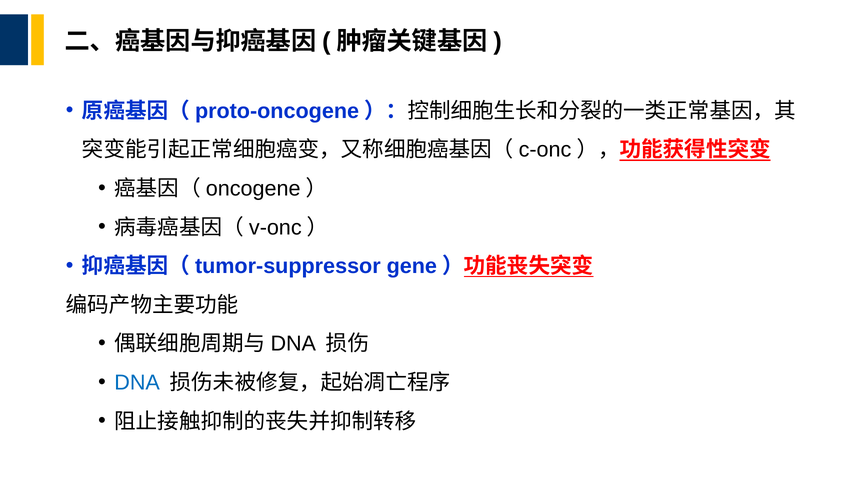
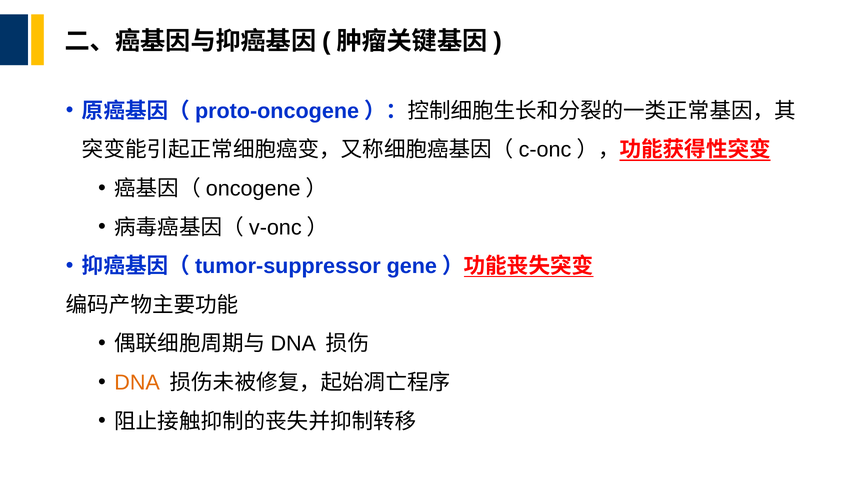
DNA colour: blue -> orange
